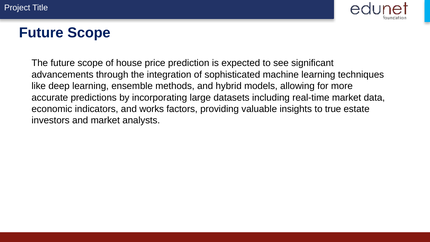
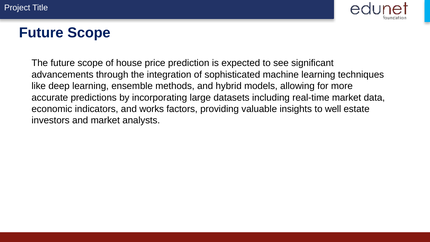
true: true -> well
